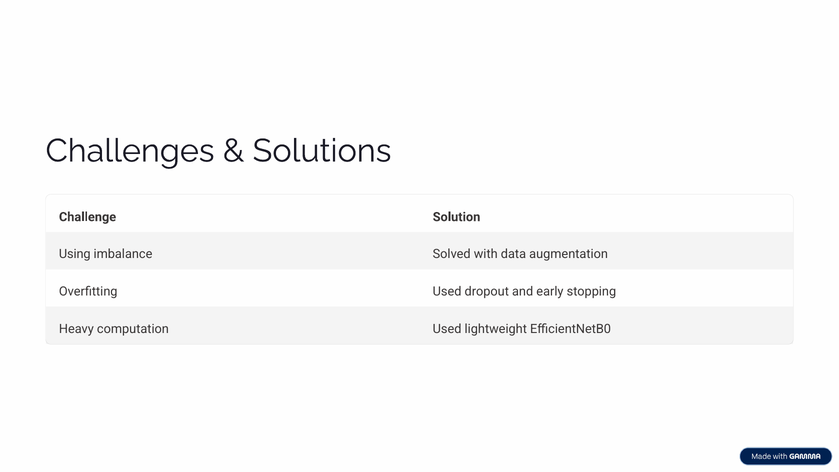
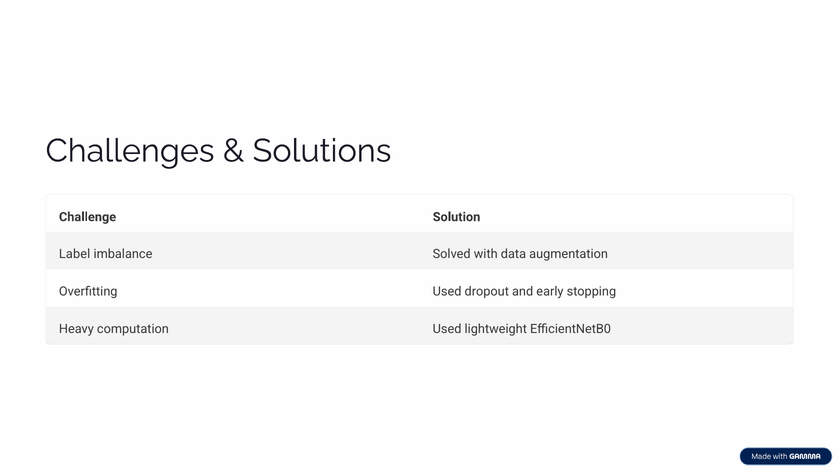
Using: Using -> Label
